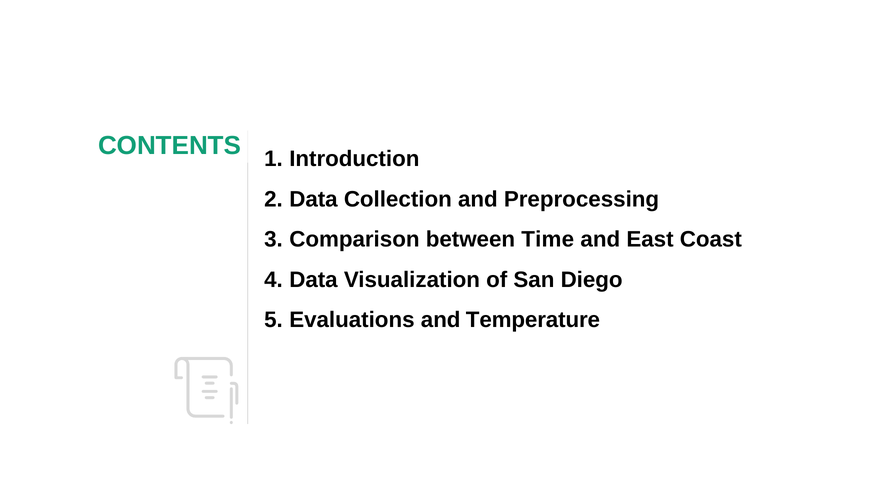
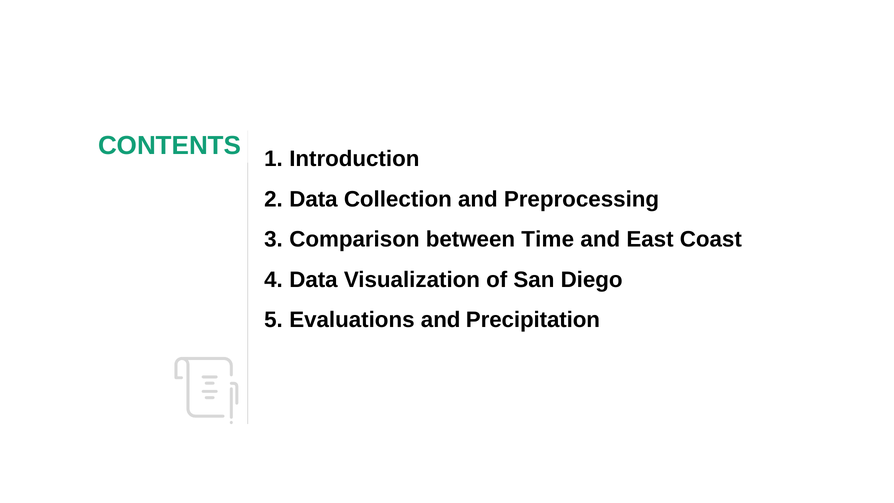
Temperature: Temperature -> Precipitation
